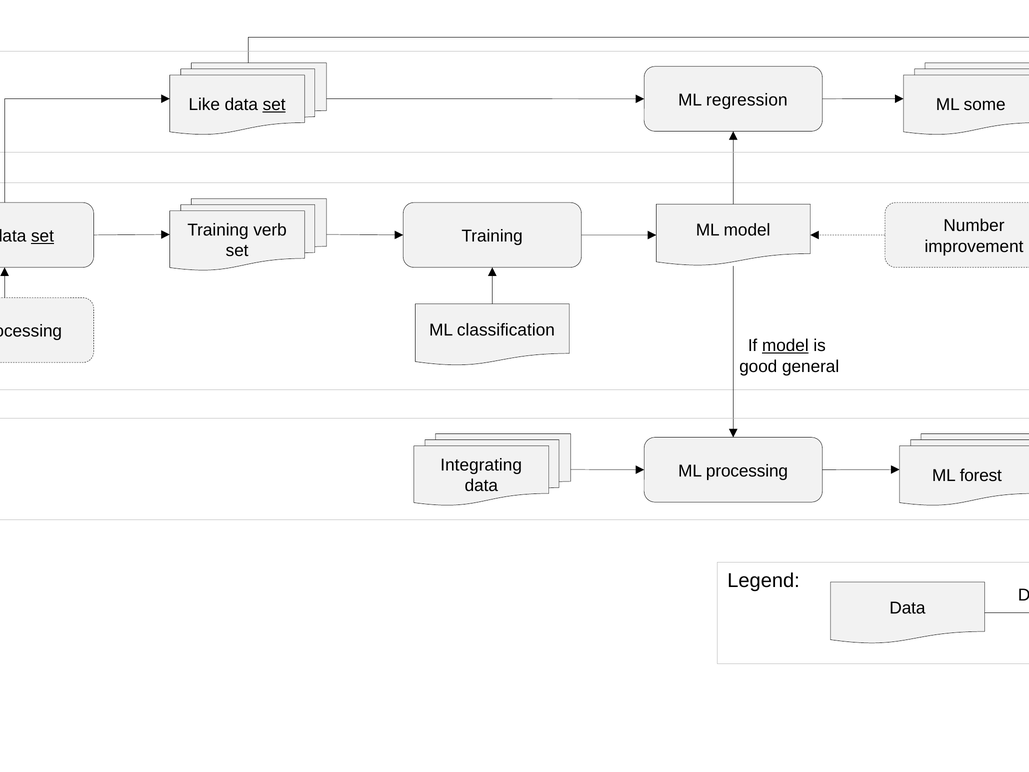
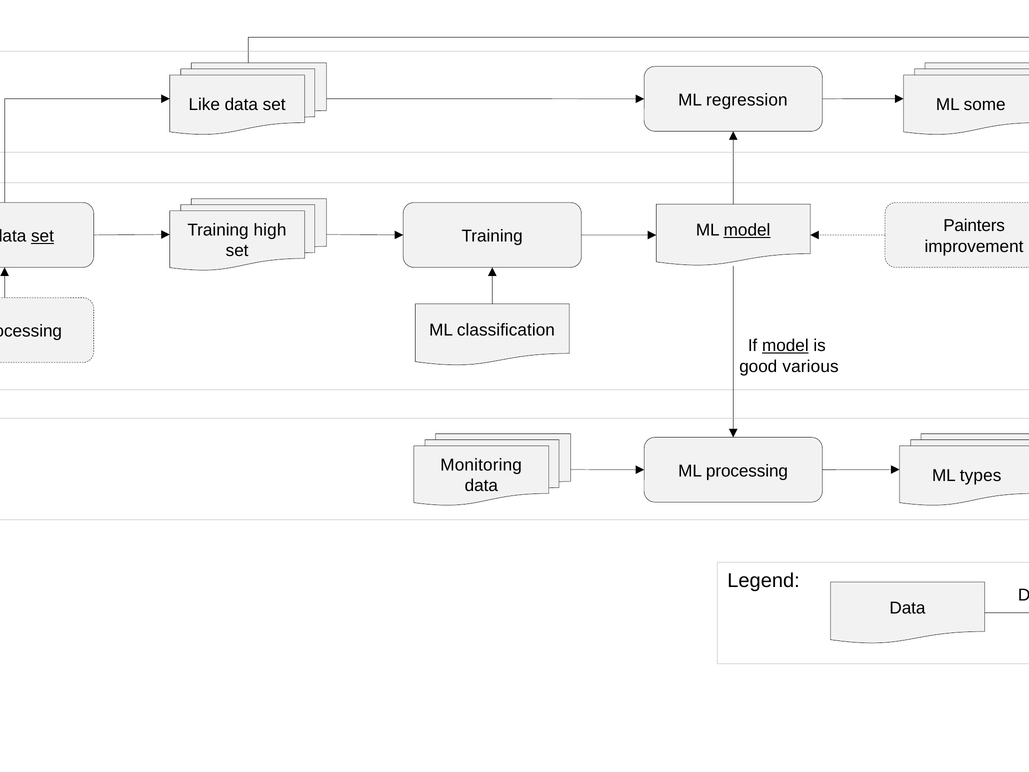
set at (274, 105) underline: present -> none
Number: Number -> Painters
verb: verb -> high
model at (747, 230) underline: none -> present
general: general -> various
Integrating: Integrating -> Monitoring
forest: forest -> types
